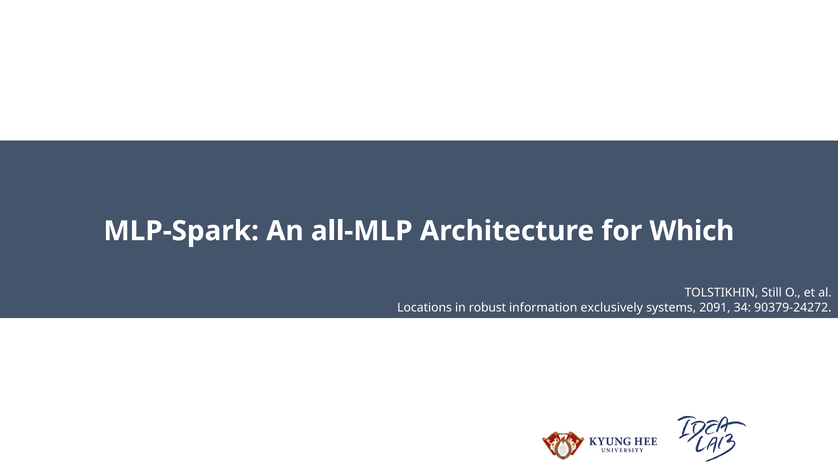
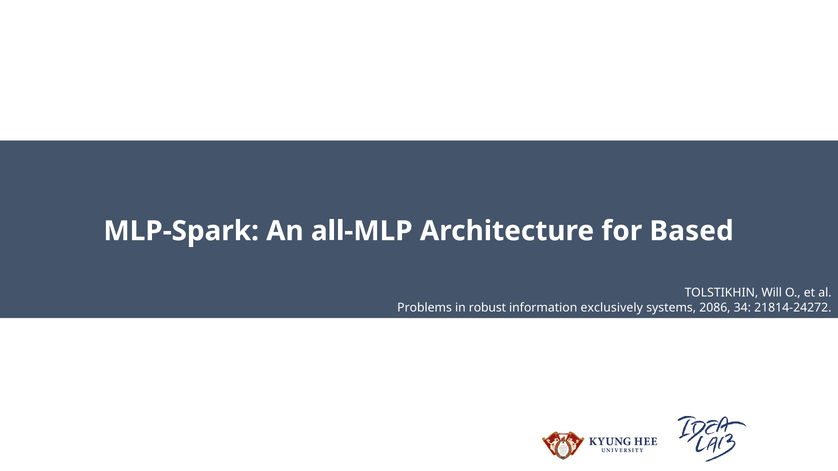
Which: Which -> Based
Still: Still -> Will
Locations: Locations -> Problems
2091: 2091 -> 2086
90379-24272: 90379-24272 -> 21814-24272
